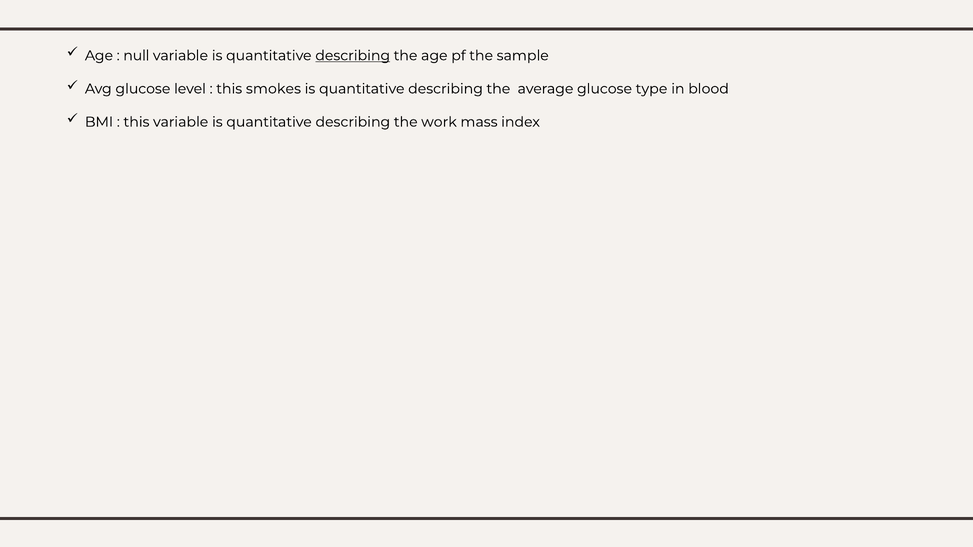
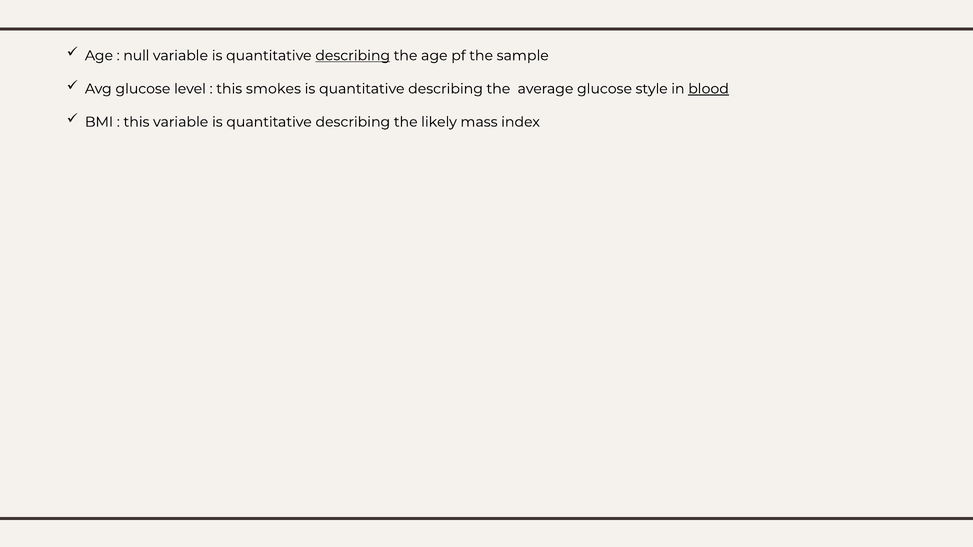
type: type -> style
blood underline: none -> present
work: work -> likely
